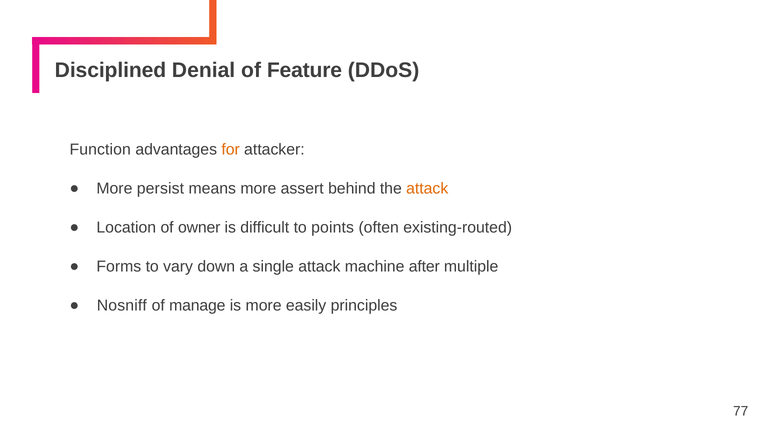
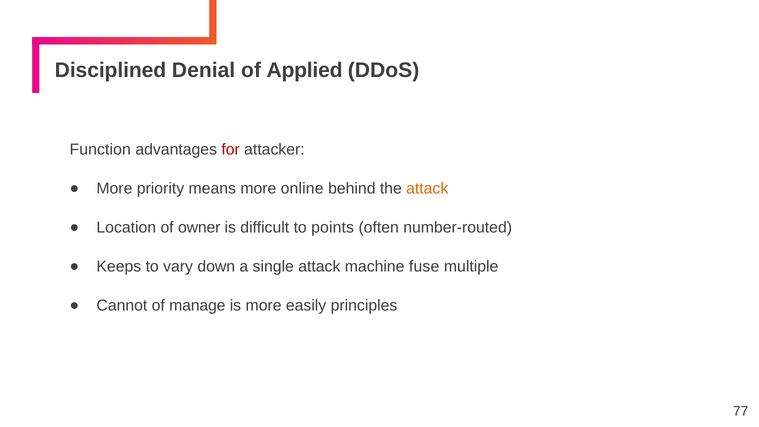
Feature: Feature -> Applied
for colour: orange -> red
persist: persist -> priority
assert: assert -> online
existing-routed: existing-routed -> number-routed
Forms: Forms -> Keeps
after: after -> fuse
Nosniff: Nosniff -> Cannot
